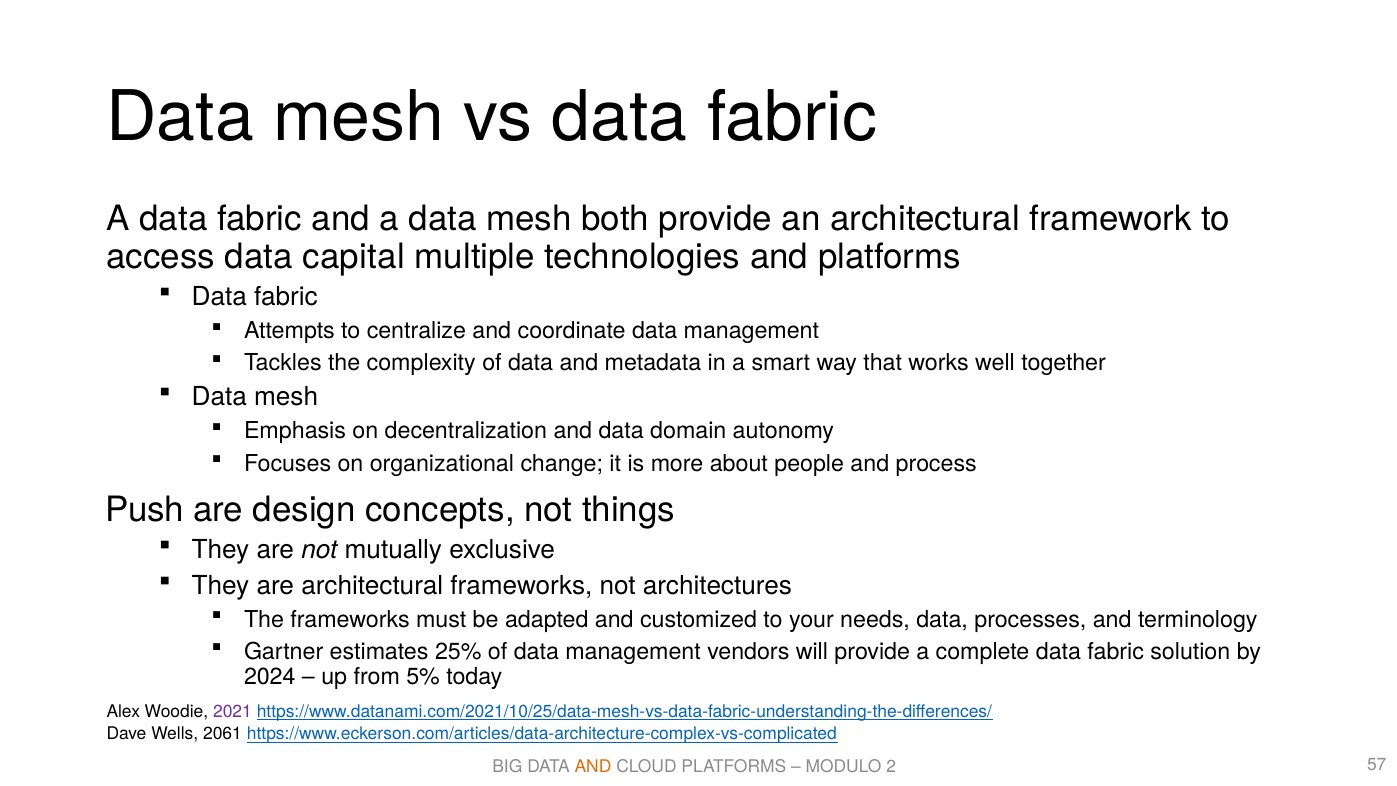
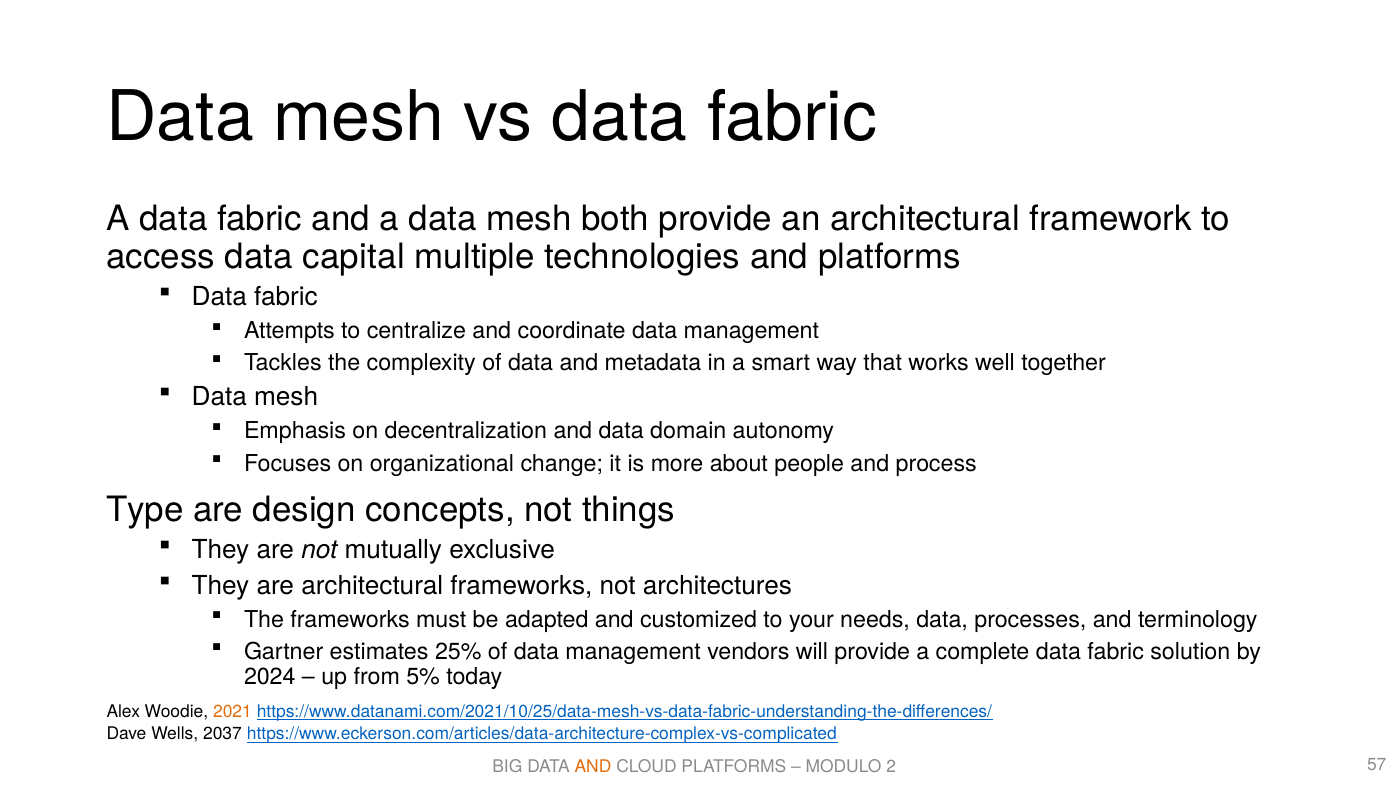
Push: Push -> Type
2021 colour: purple -> orange
2061: 2061 -> 2037
